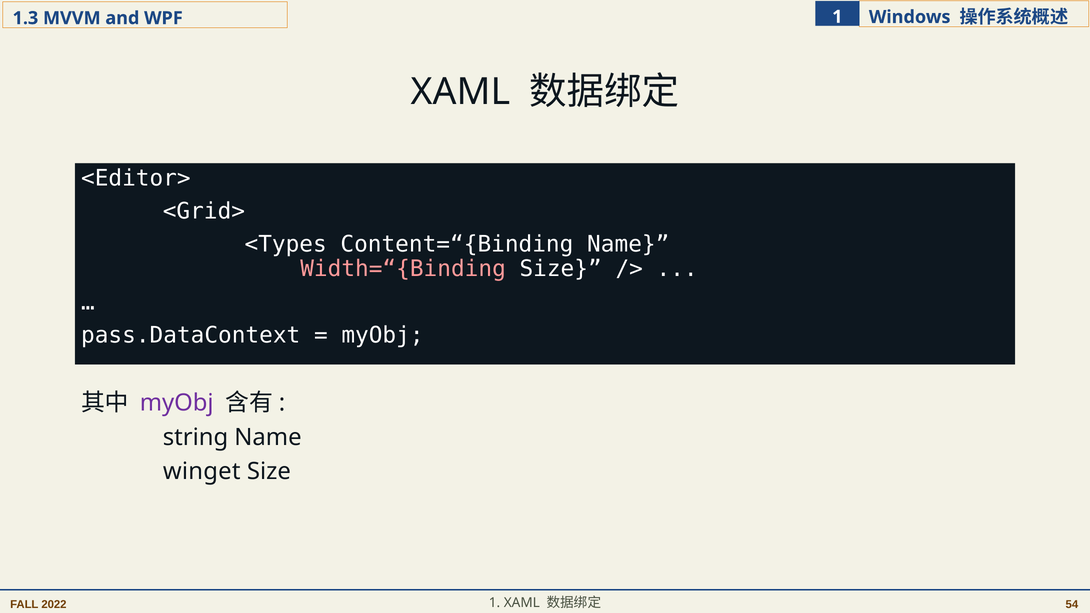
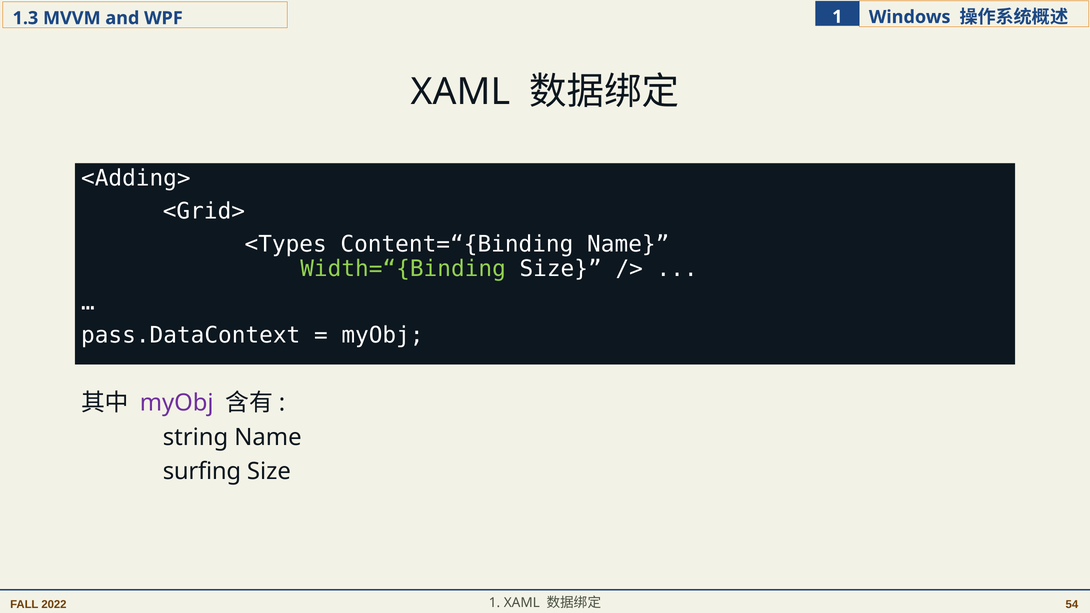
<Editor>: <Editor> -> <Adding>
Width=“{Binding colour: pink -> light green
winget: winget -> surfing
